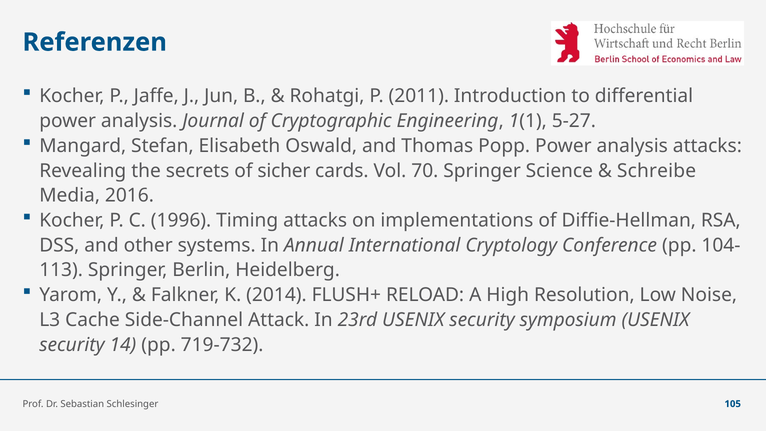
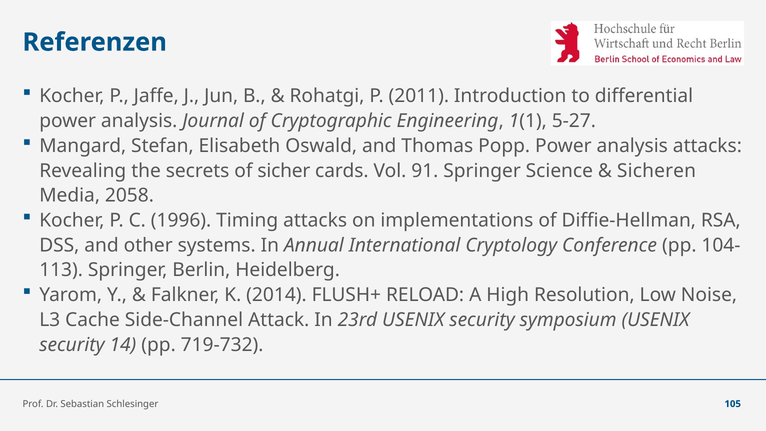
70: 70 -> 91
Schreibe: Schreibe -> Sicheren
2016: 2016 -> 2058
